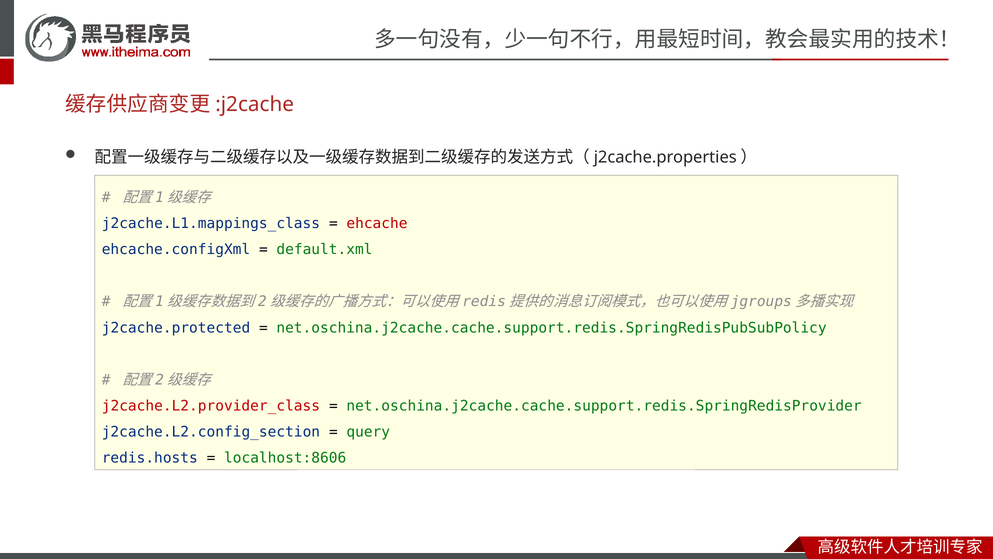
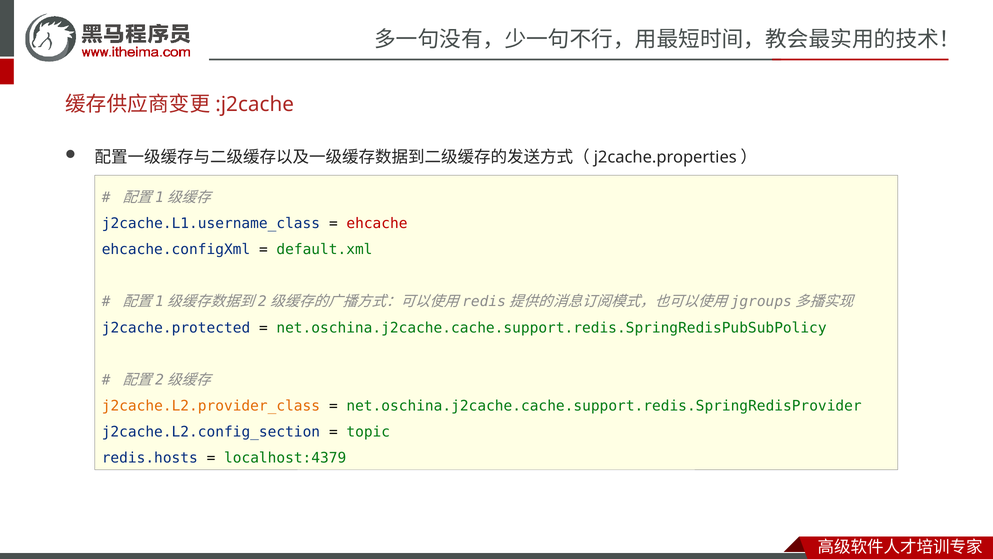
j2cache.L1.mappings_class: j2cache.L1.mappings_class -> j2cache.L1.username_class
j2cache.L2.provider_class colour: red -> orange
query: query -> topic
localhost:8606: localhost:8606 -> localhost:4379
